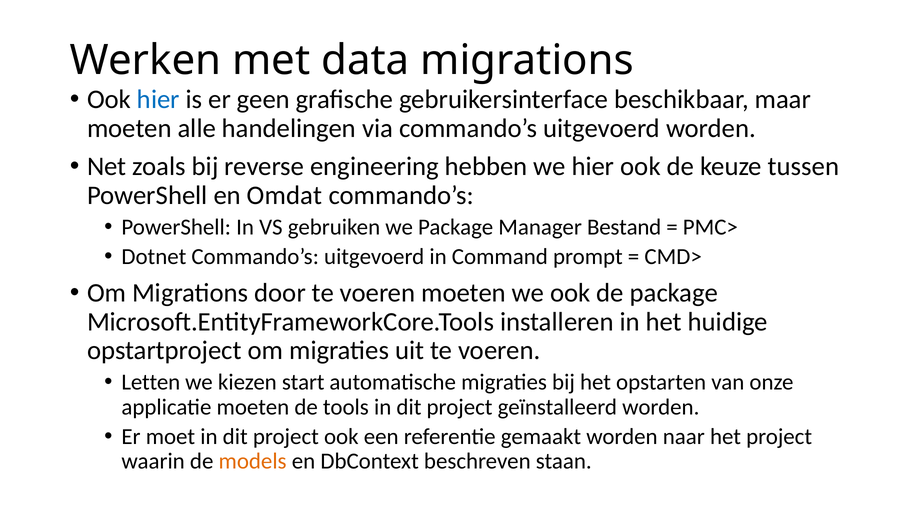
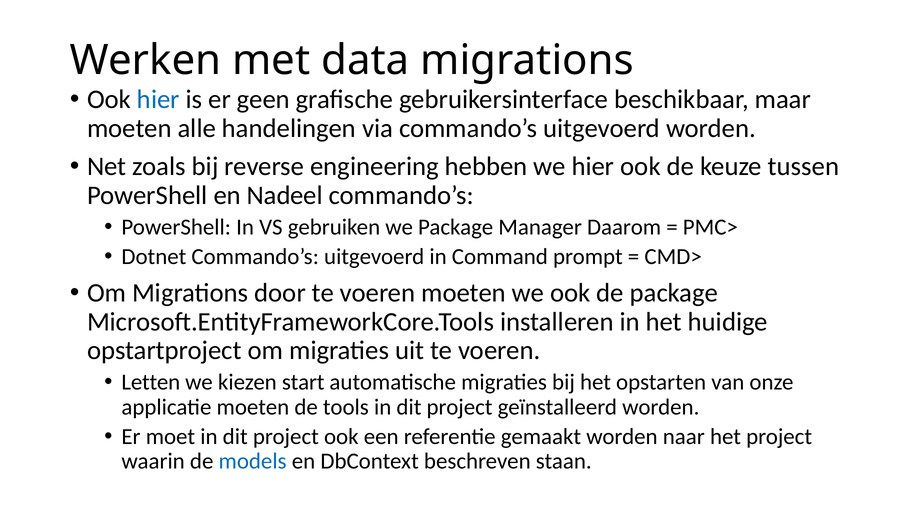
Omdat: Omdat -> Nadeel
Bestand: Bestand -> Daarom
models colour: orange -> blue
